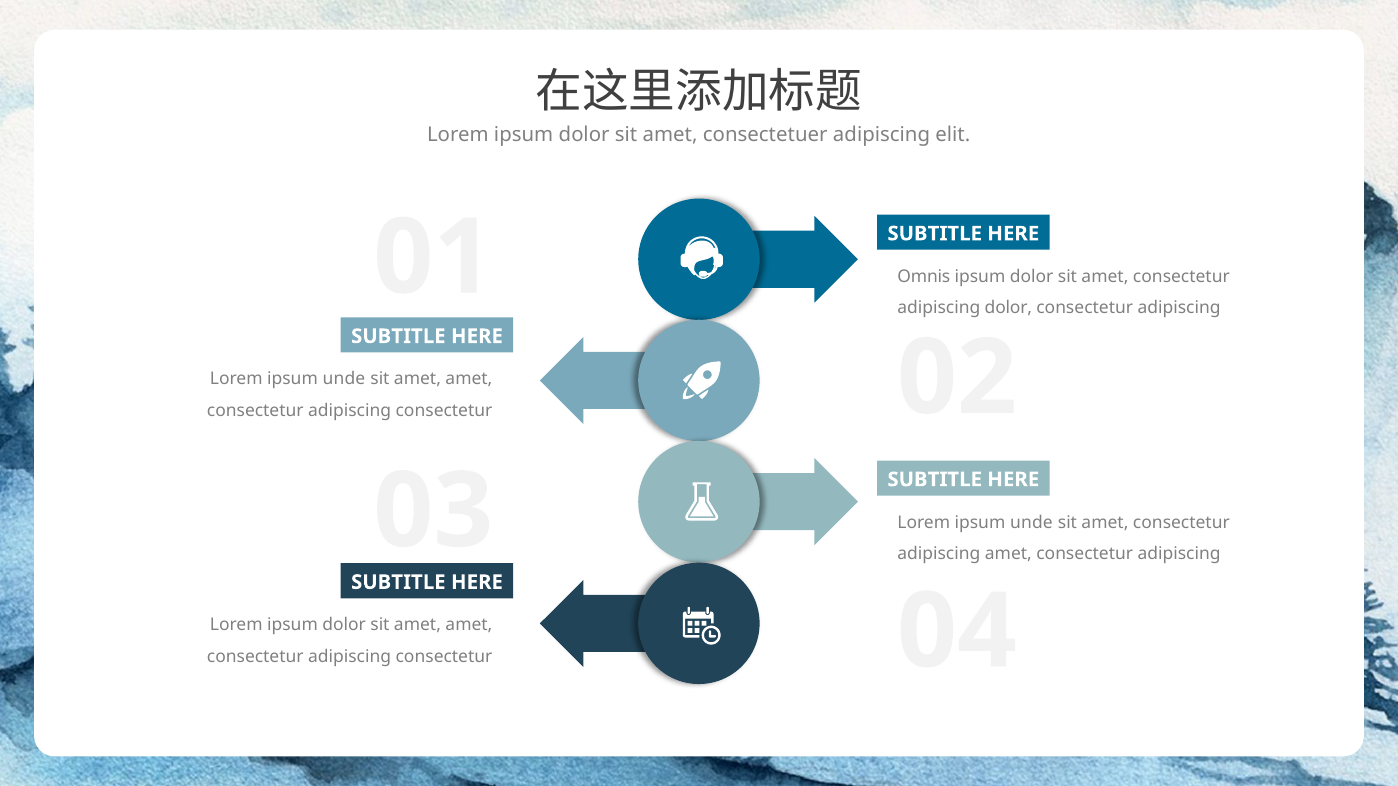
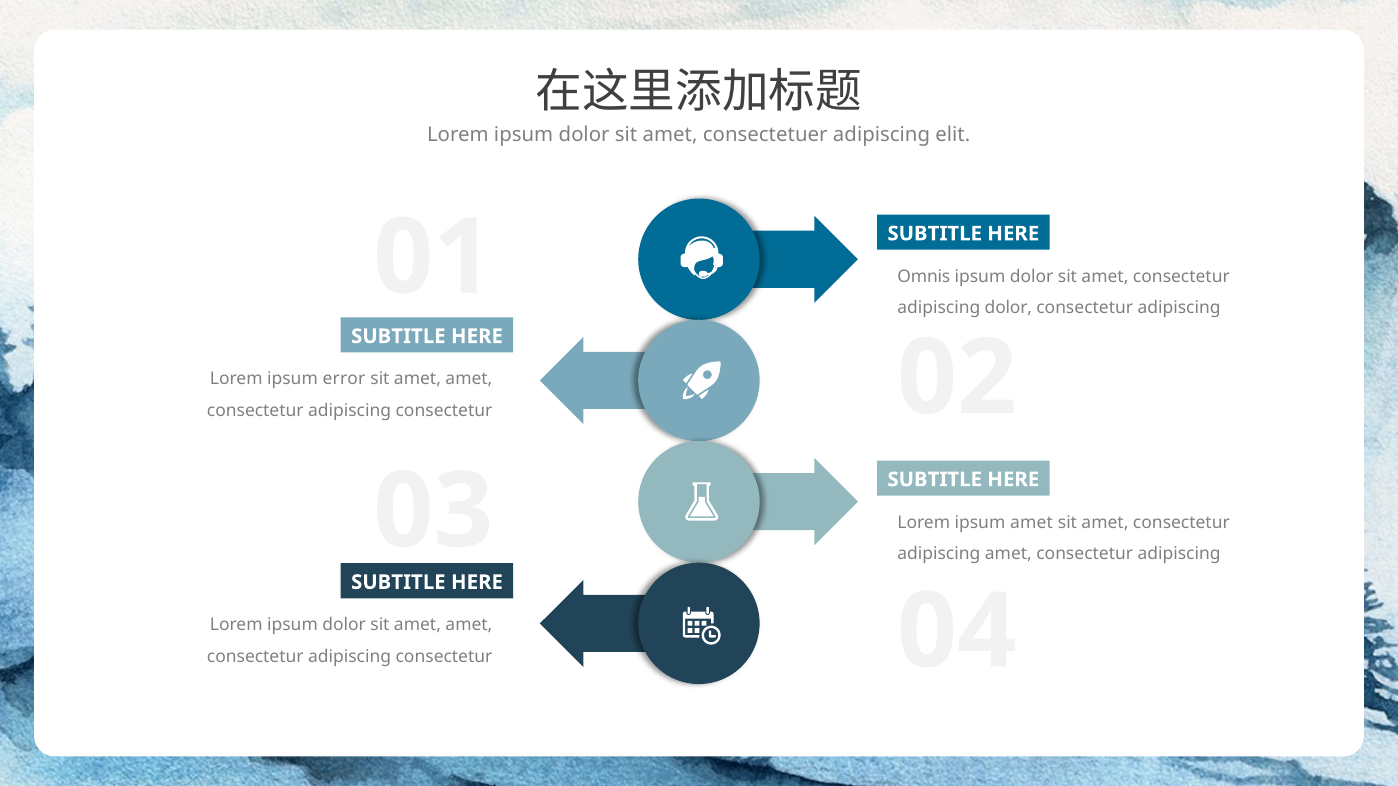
unde at (344, 379): unde -> error
unde at (1031, 523): unde -> amet
